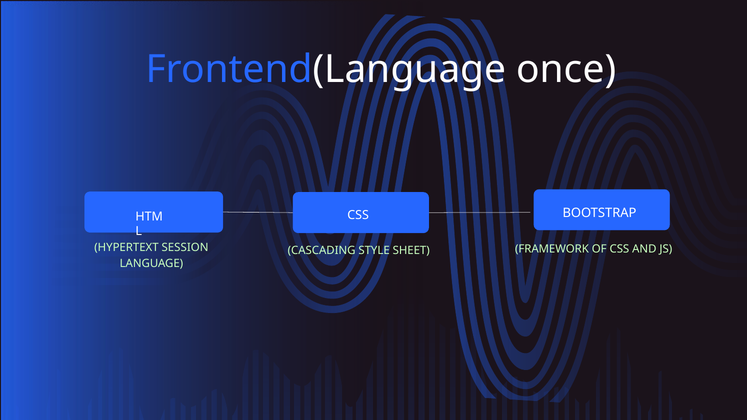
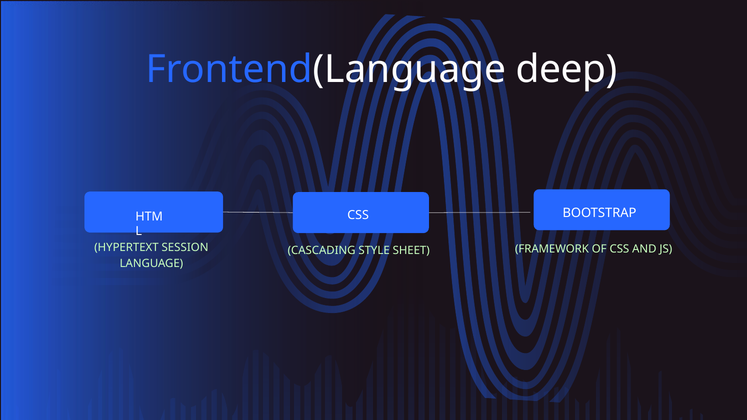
once: once -> deep
